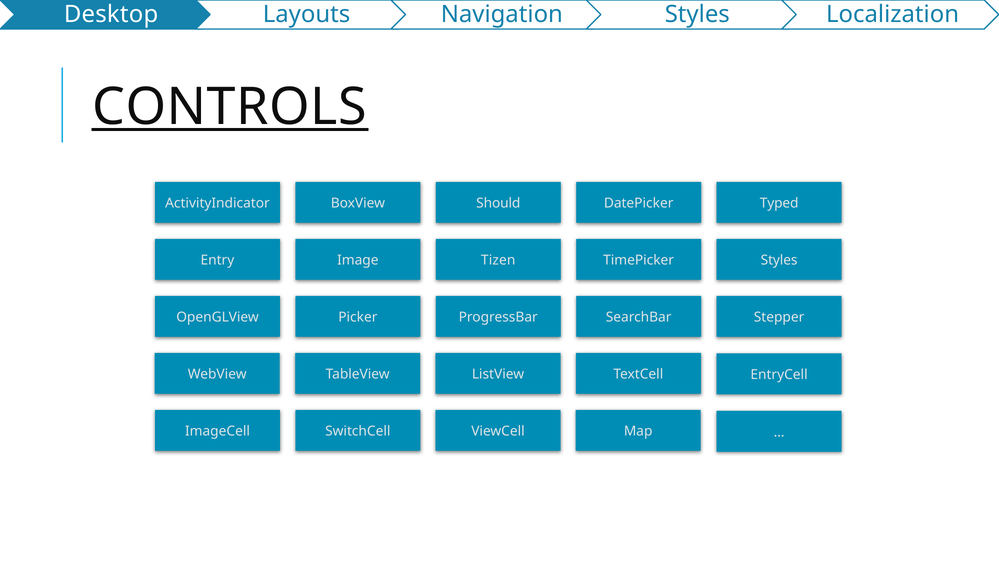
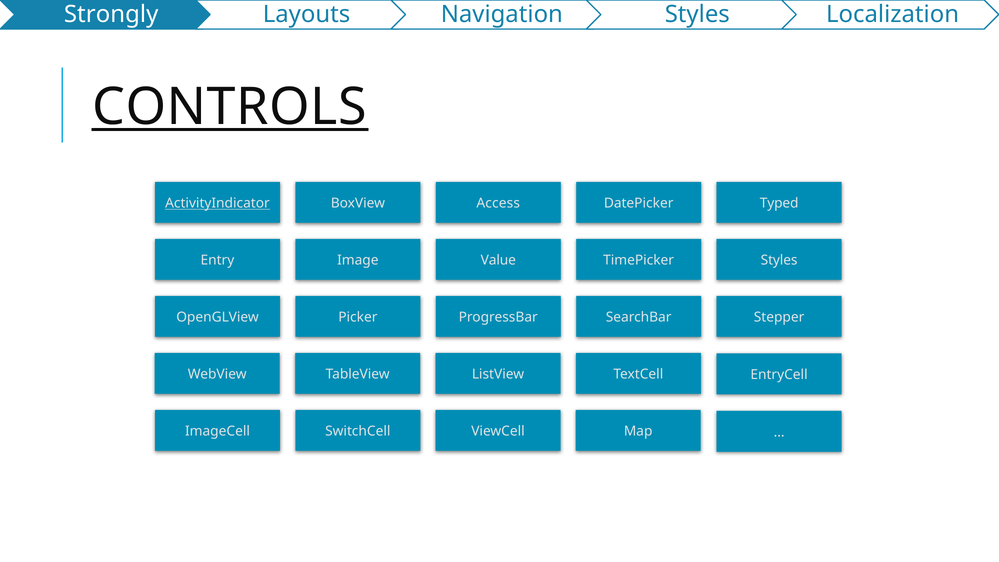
Desktop: Desktop -> Strongly
ActivityIndicator underline: none -> present
Should: Should -> Access
Tizen: Tizen -> Value
